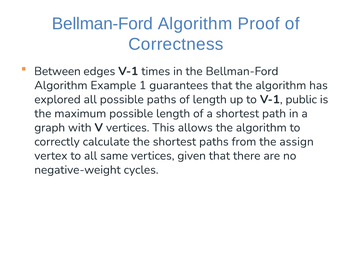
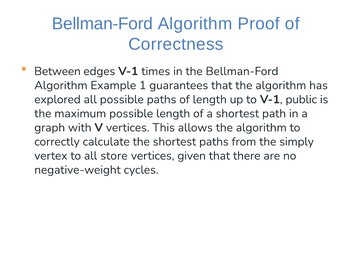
assign: assign -> simply
same: same -> store
